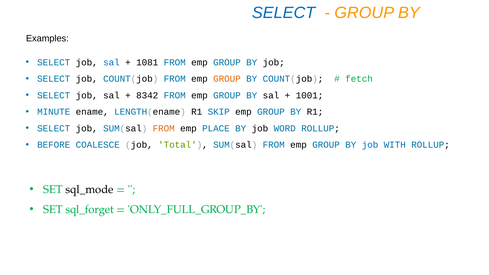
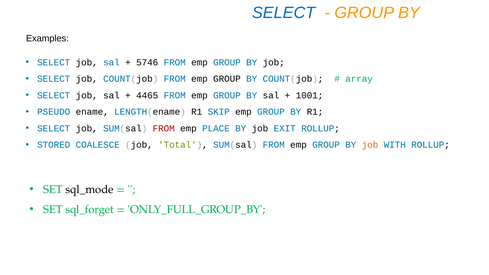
1081: 1081 -> 5746
GROUP at (227, 79) colour: orange -> black
fetch: fetch -> array
8342: 8342 -> 4465
MINUTE: MINUTE -> PSEUDO
FROM at (164, 128) colour: orange -> red
WORD: WORD -> EXIT
BEFORE: BEFORE -> STORED
job at (370, 145) colour: blue -> orange
